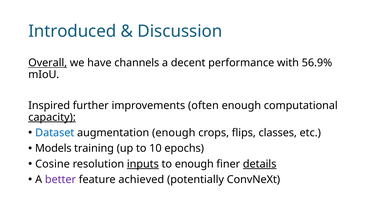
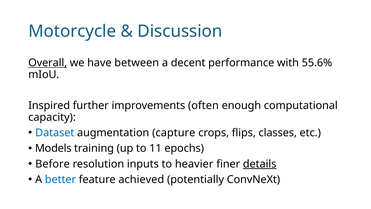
Introduced: Introduced -> Motorcycle
channels: channels -> between
56.9%: 56.9% -> 55.6%
capacity underline: present -> none
augmentation enough: enough -> capture
10: 10 -> 11
Cosine: Cosine -> Before
inputs underline: present -> none
to enough: enough -> heavier
better colour: purple -> blue
